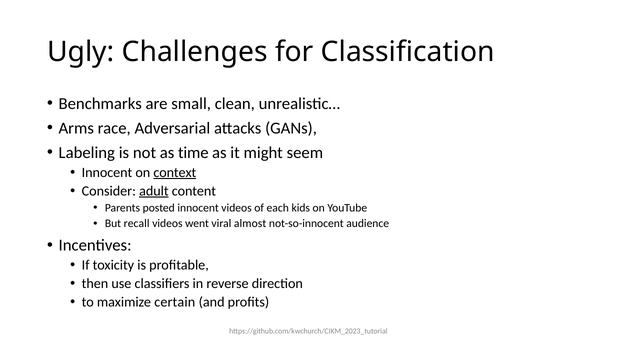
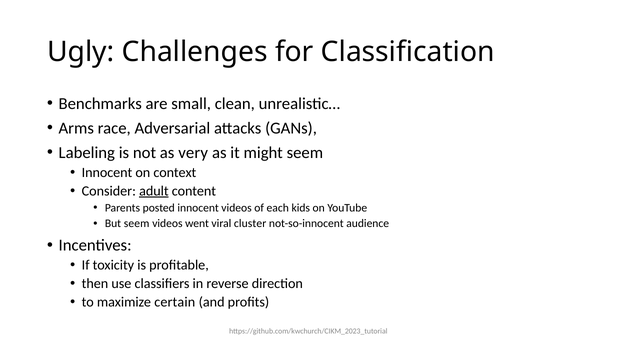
time: time -> very
context underline: present -> none
But recall: recall -> seem
almost: almost -> cluster
